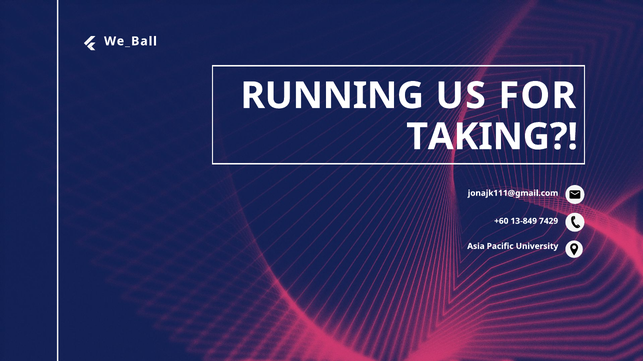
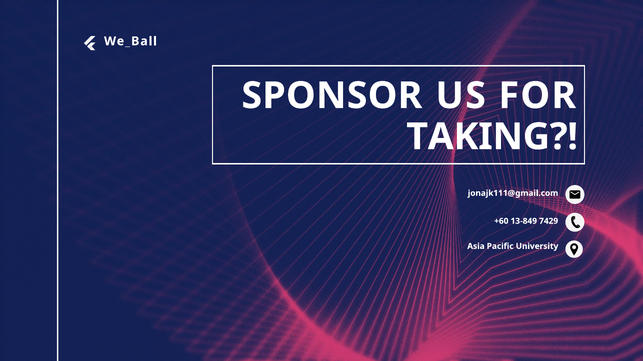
RUNNING: RUNNING -> SPONSOR
